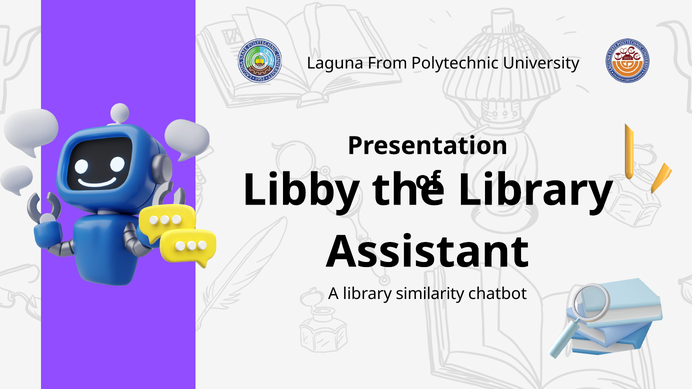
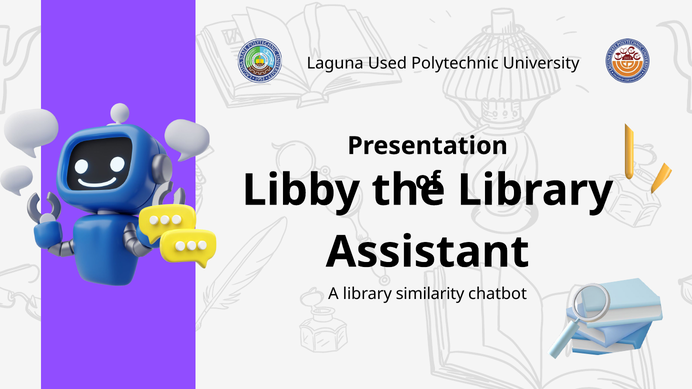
From: From -> Used
